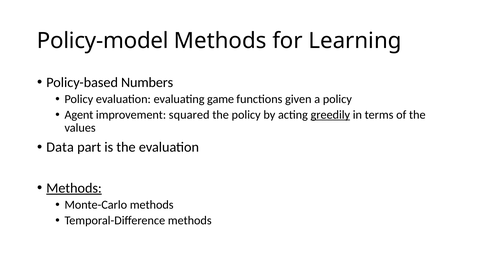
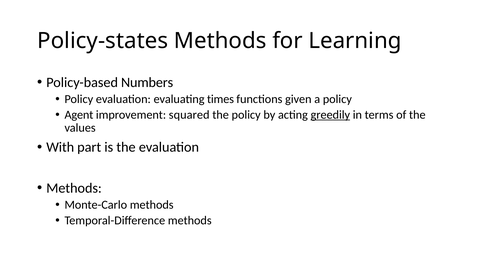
Policy-model: Policy-model -> Policy-states
game: game -> times
Data: Data -> With
Methods at (74, 188) underline: present -> none
